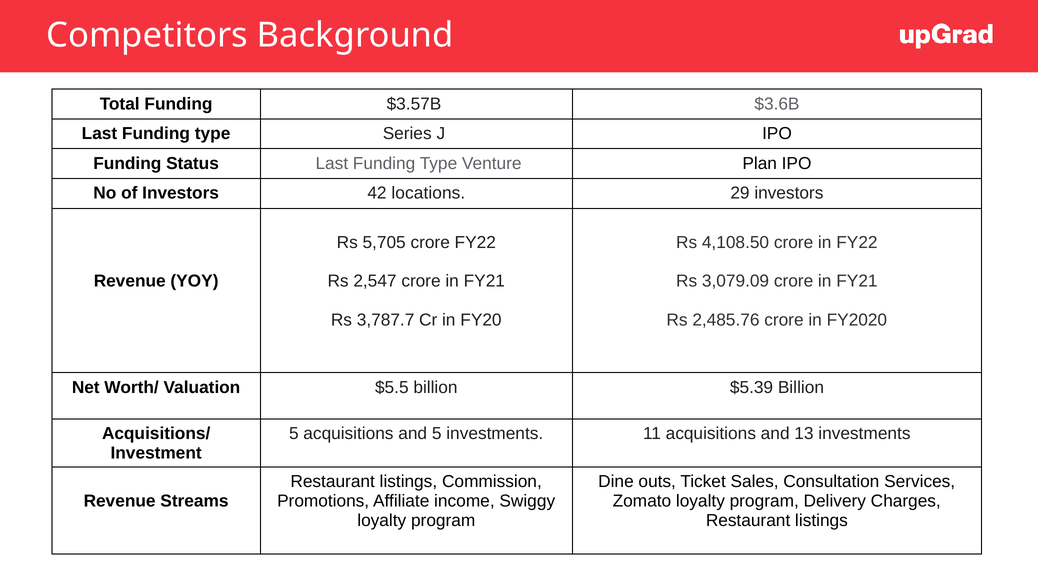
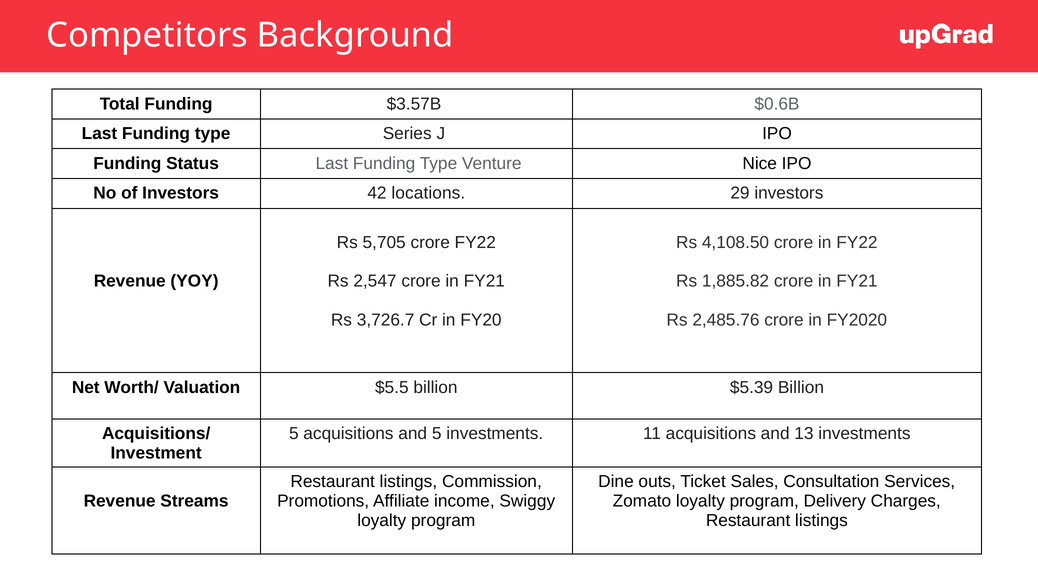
$3.6B: $3.6B -> $0.6B
Plan: Plan -> Nice
3,079.09: 3,079.09 -> 1,885.82
3,787.7: 3,787.7 -> 3,726.7
